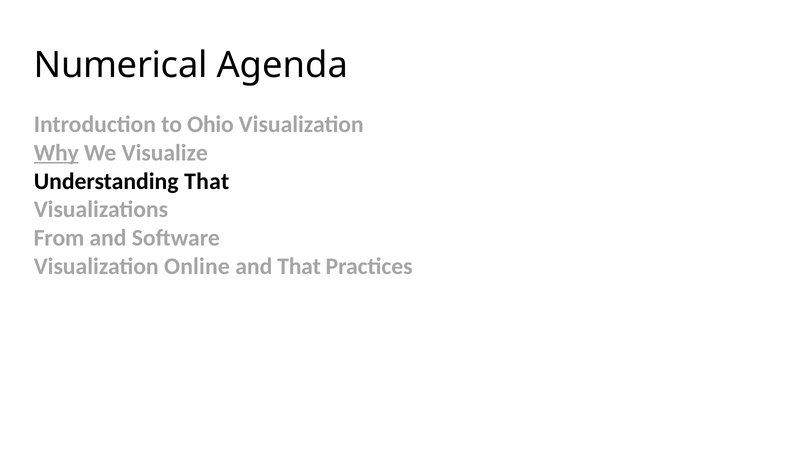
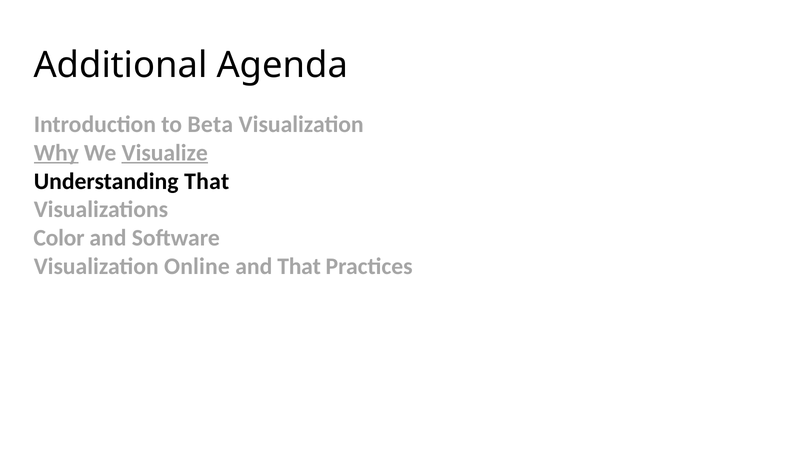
Numerical: Numerical -> Additional
Ohio: Ohio -> Beta
Visualize underline: none -> present
From: From -> Color
